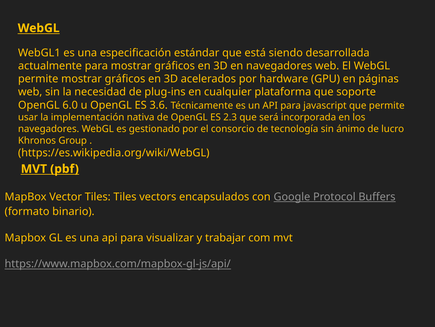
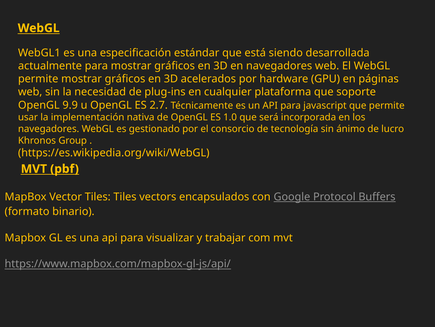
6.0: 6.0 -> 9.9
3.6: 3.6 -> 2.7
2.3: 2.3 -> 1.0
